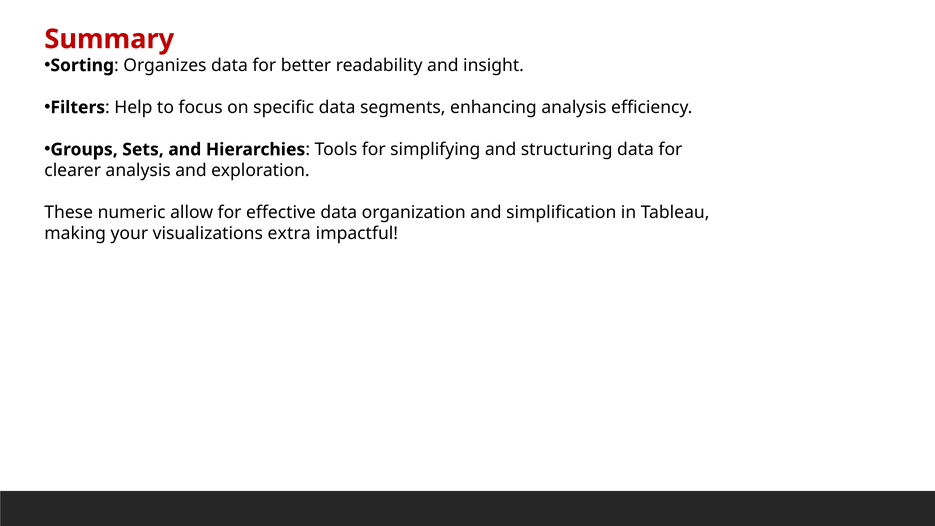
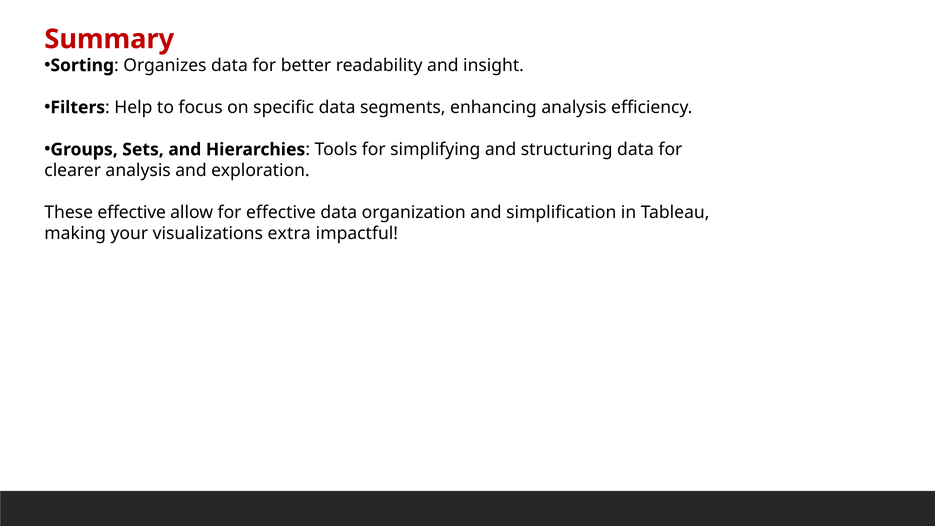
These numeric: numeric -> effective
